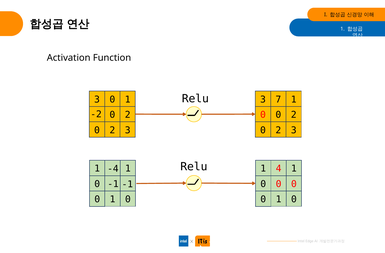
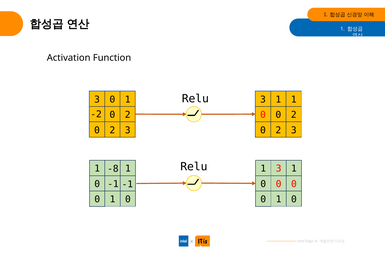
7 at (278, 99): 7 -> 1
1 4: 4 -> 3
-4: -4 -> -8
